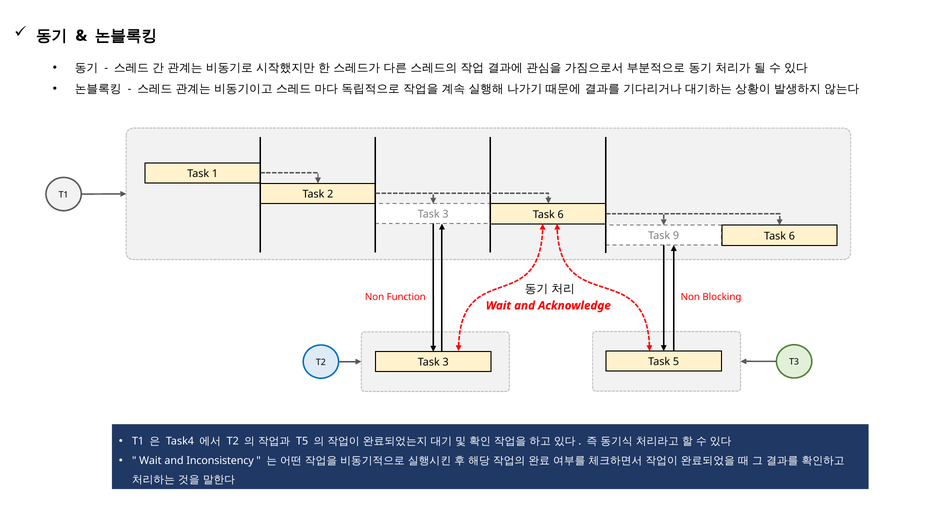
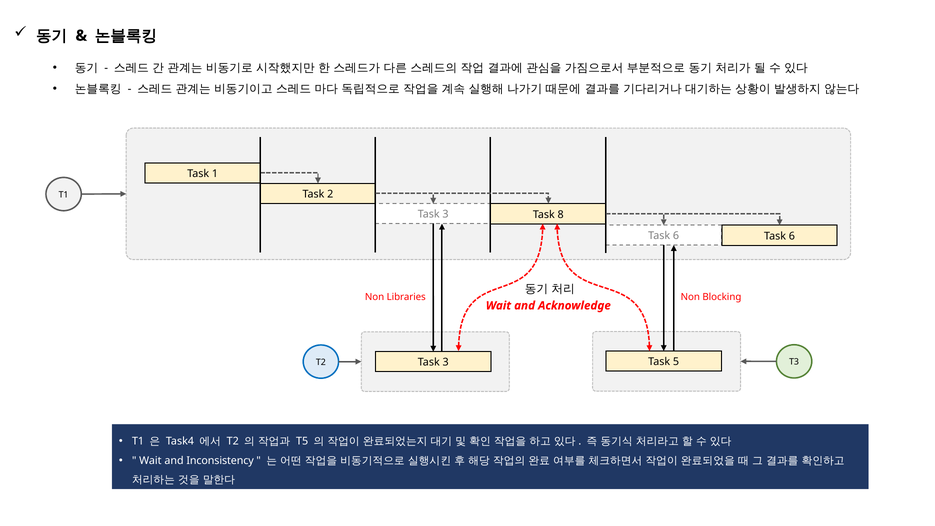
6 at (561, 214): 6 -> 8
9 at (676, 236): 9 -> 6
Function: Function -> Libraries
